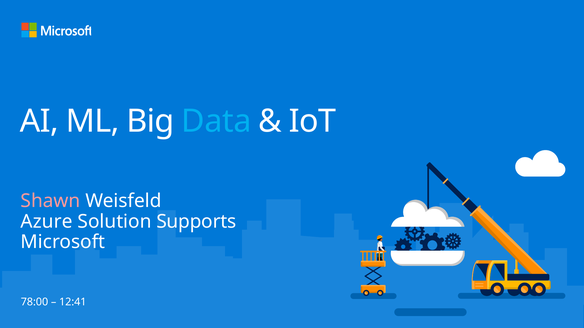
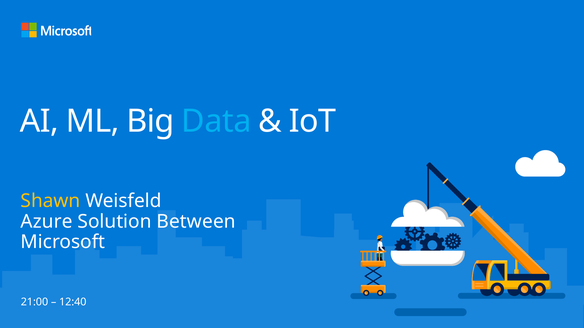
Shawn colour: pink -> yellow
Supports: Supports -> Between
78:00: 78:00 -> 21:00
12:41: 12:41 -> 12:40
